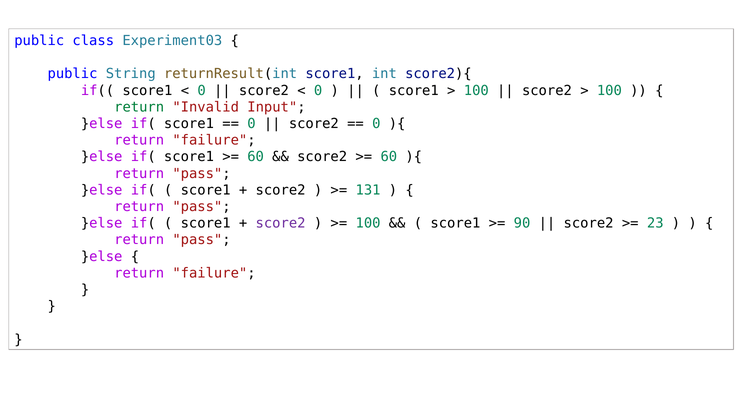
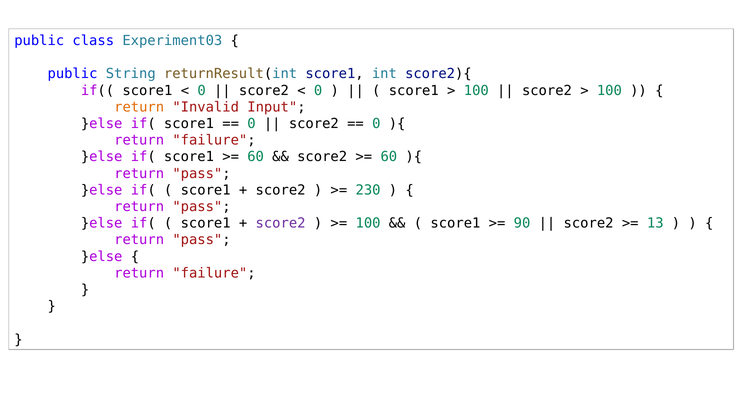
return at (139, 107) colour: green -> orange
131: 131 -> 230
23: 23 -> 13
